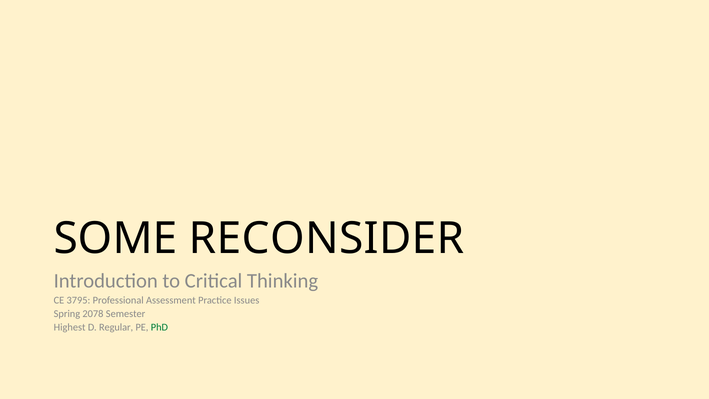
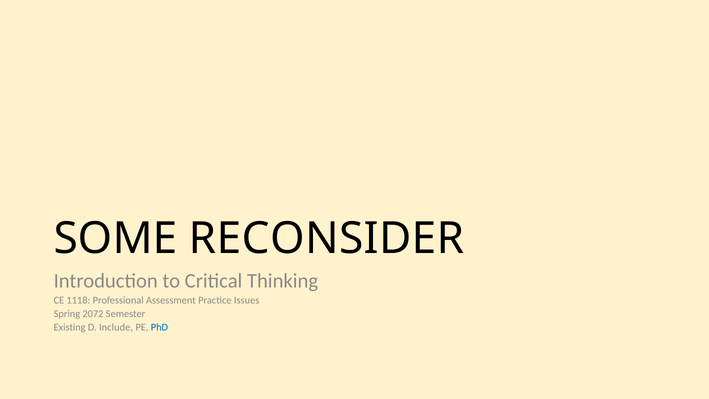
3795: 3795 -> 1118
2078: 2078 -> 2072
Highest: Highest -> Existing
Regular: Regular -> Include
PhD colour: green -> blue
